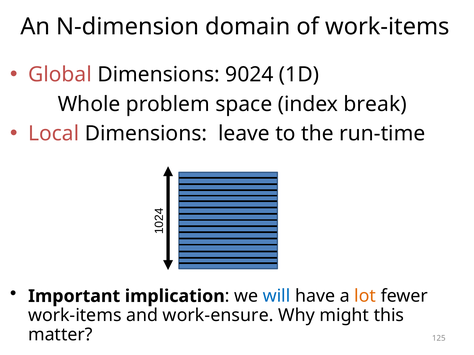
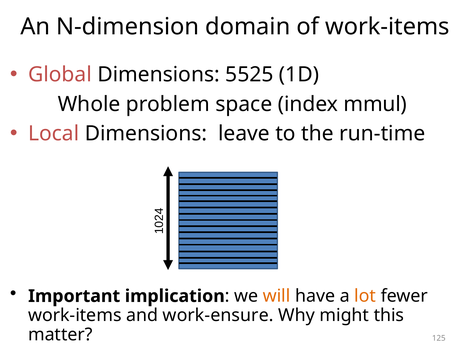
9024: 9024 -> 5525
break: break -> mmul
will colour: blue -> orange
